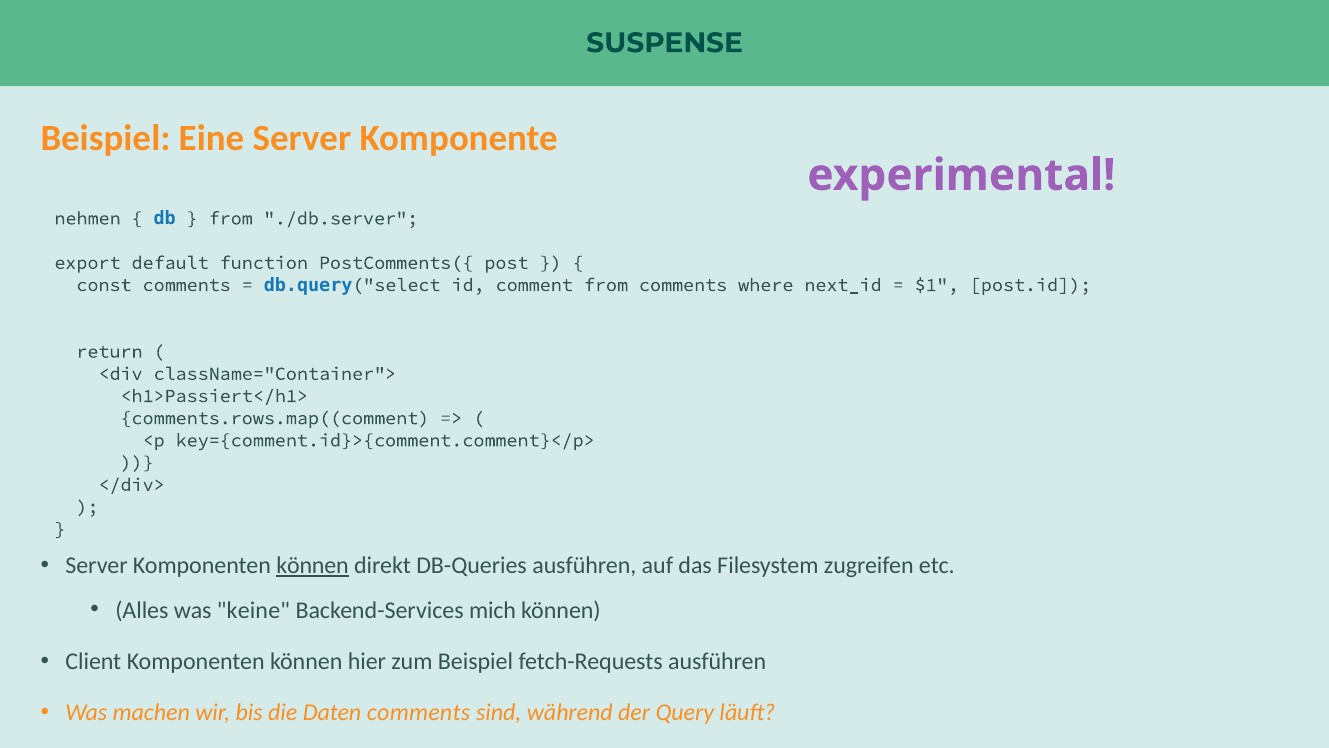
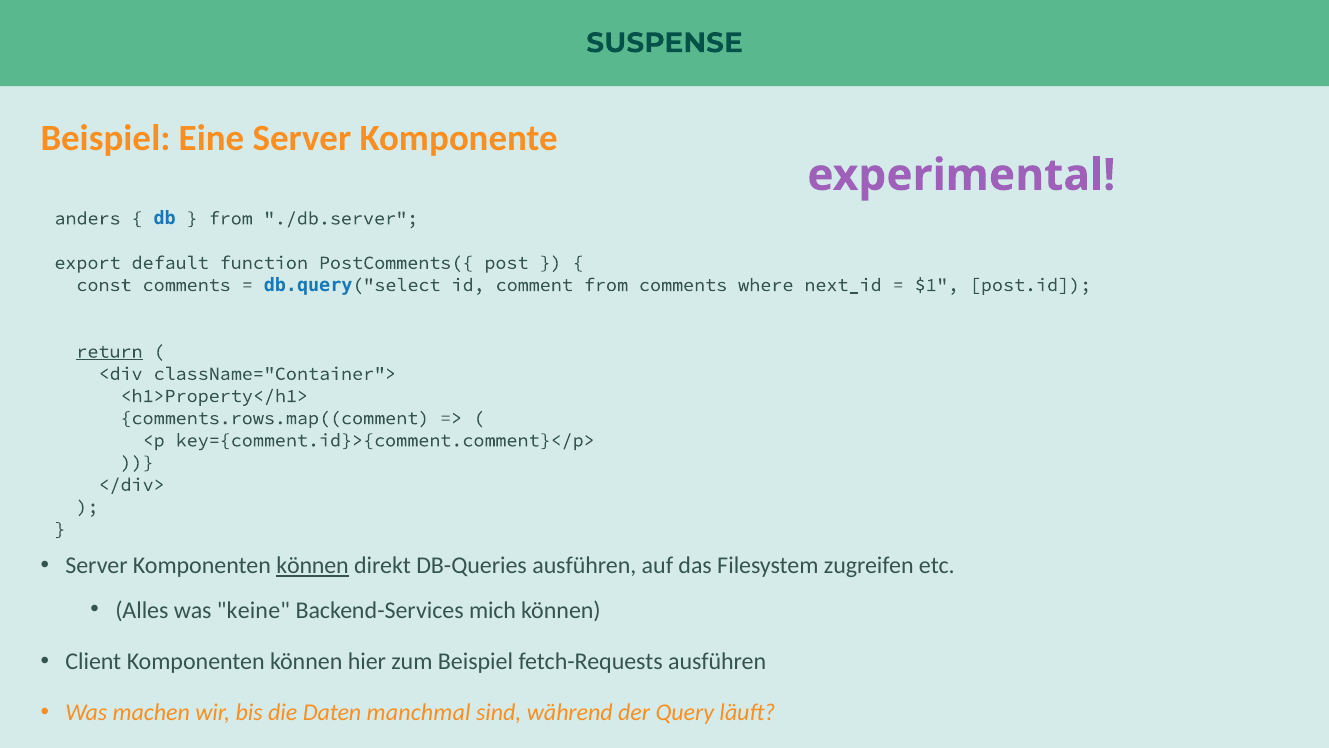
nehmen: nehmen -> anders
return underline: none -> present
<h1>Passiert</h1>: <h1>Passiert</h1> -> <h1>Property</h1>
Daten comments: comments -> manchmal
